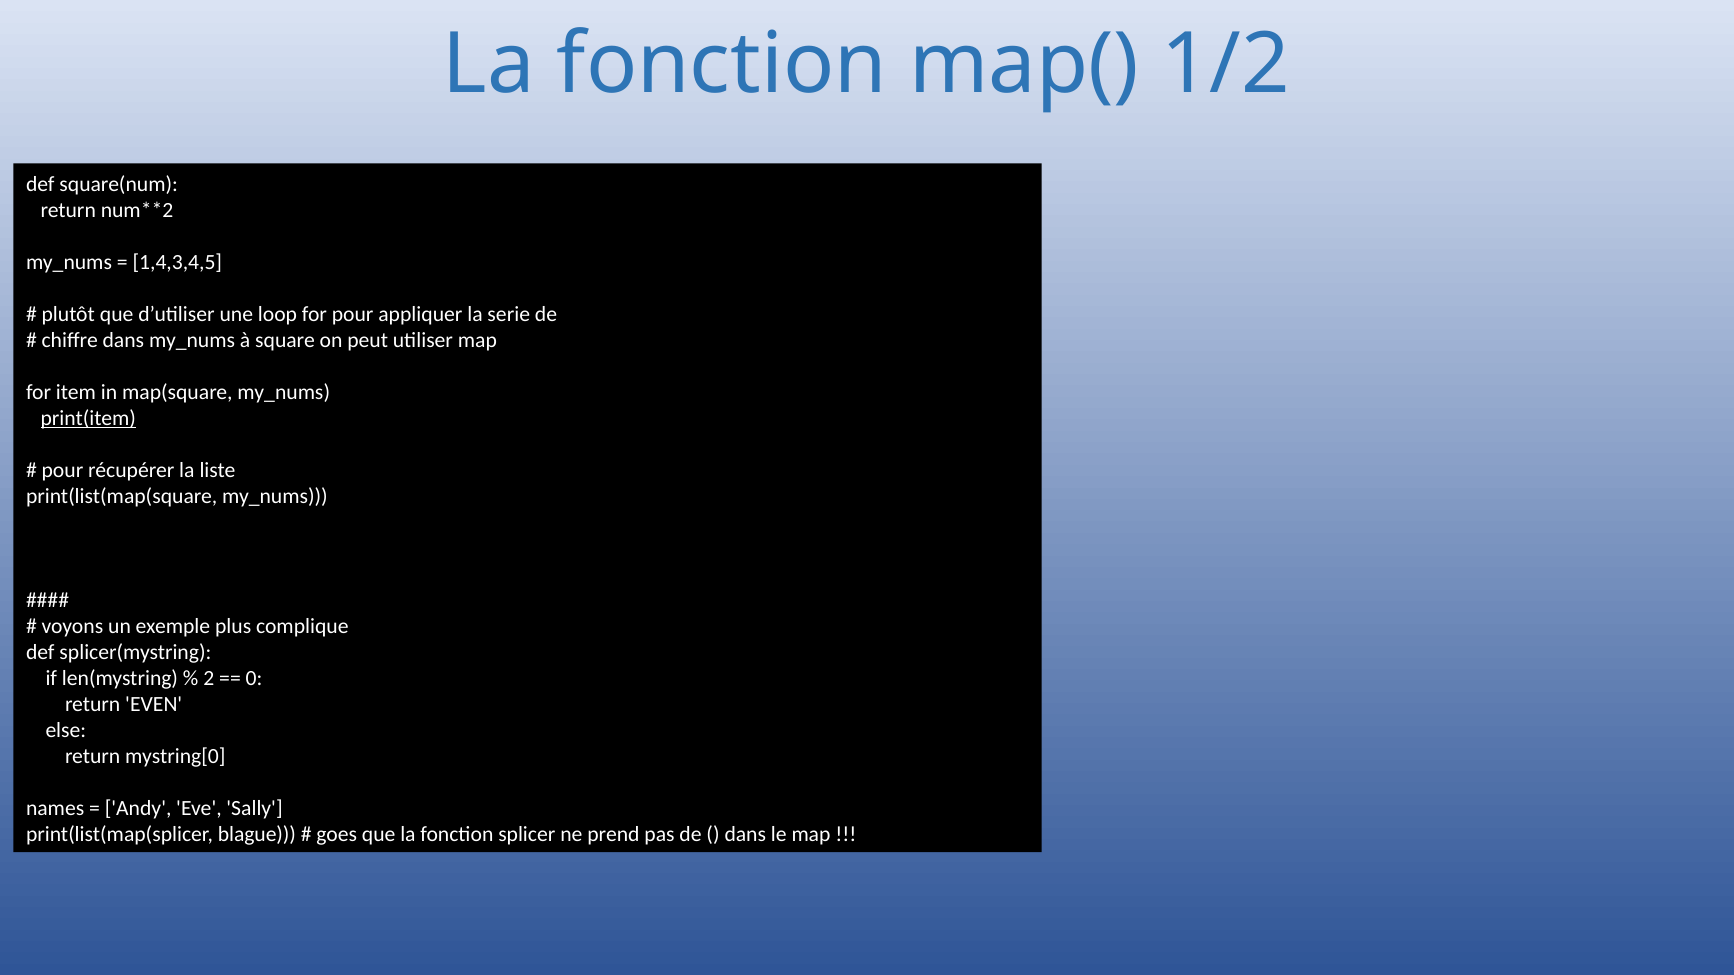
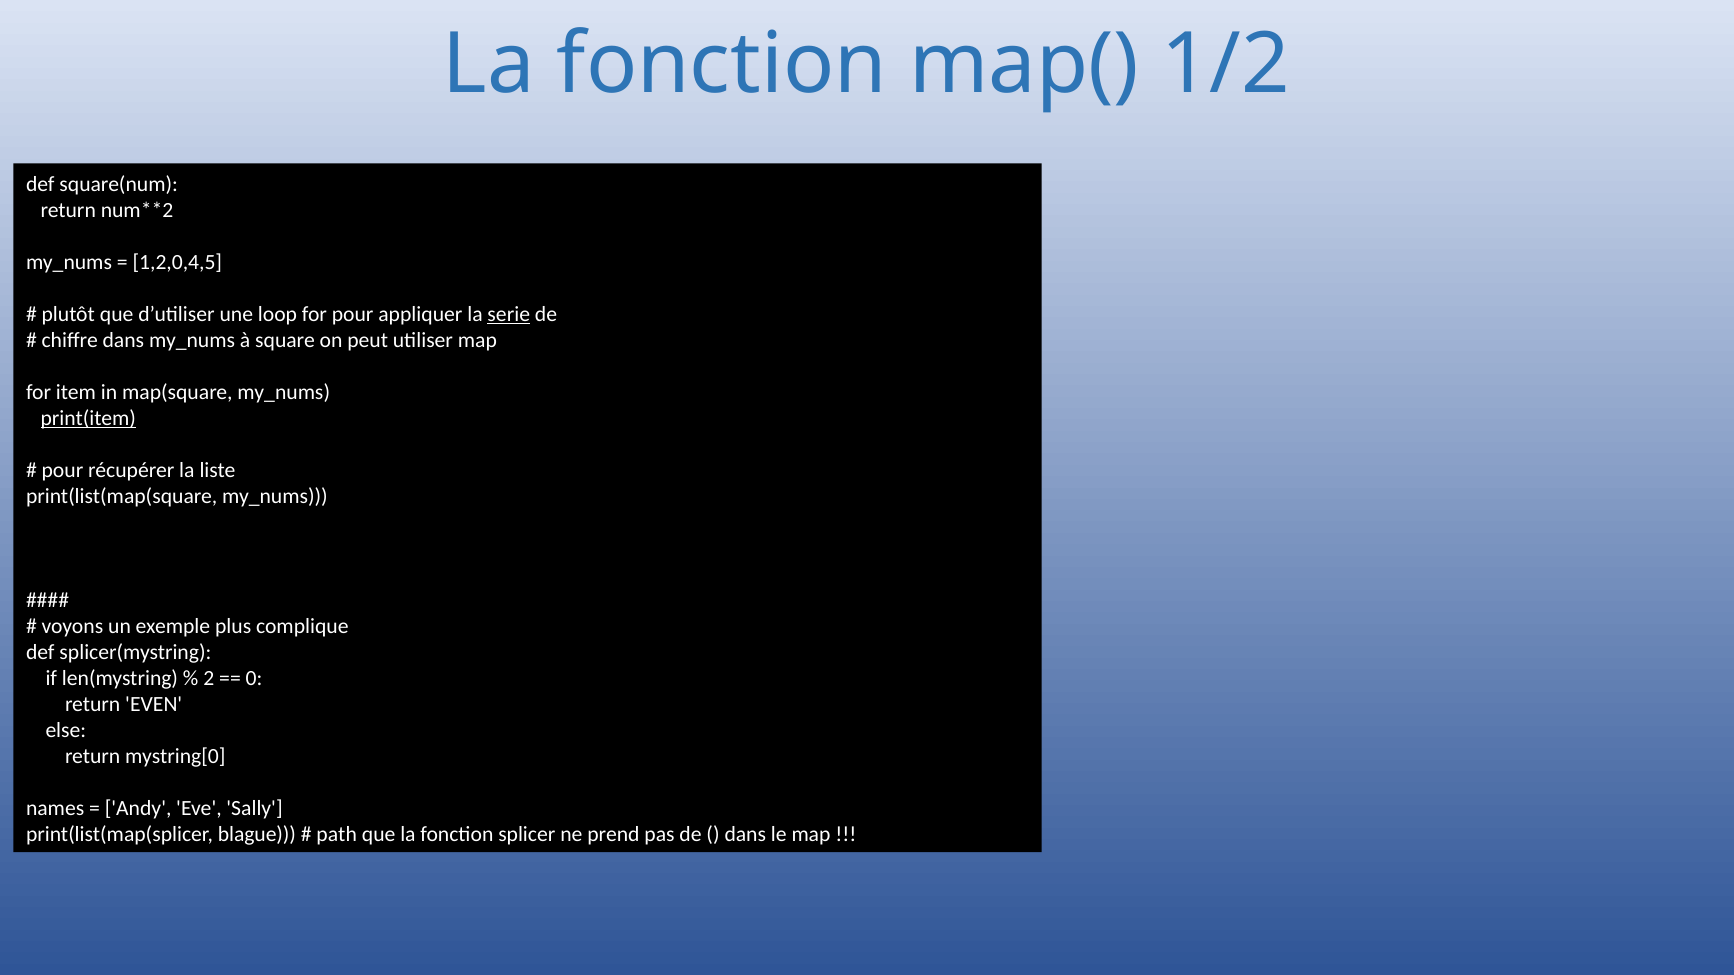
1,4,3,4,5: 1,4,3,4,5 -> 1,2,0,4,5
serie underline: none -> present
goes: goes -> path
